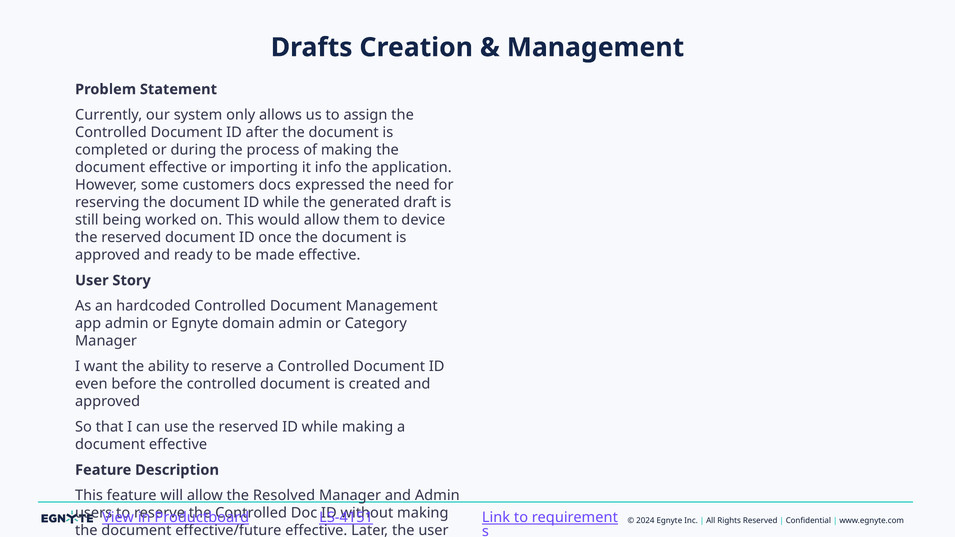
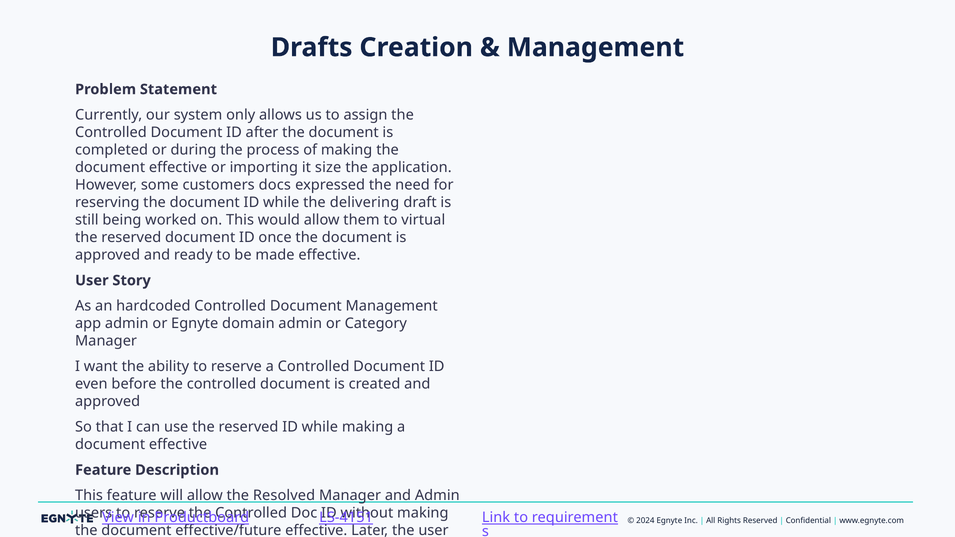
info: info -> size
generated: generated -> delivering
device: device -> virtual
